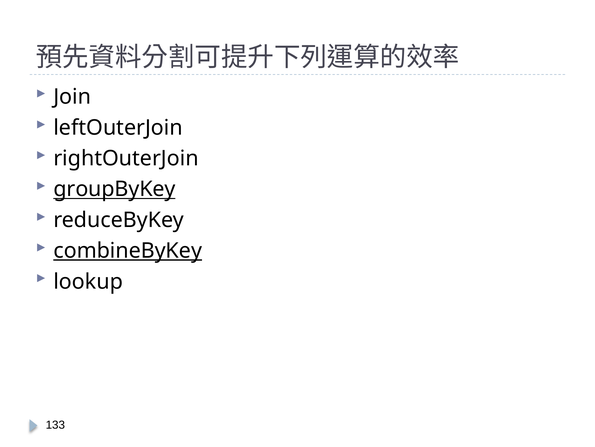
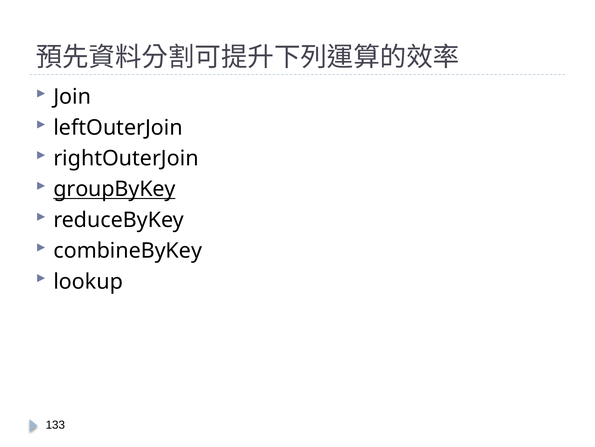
combineByKey underline: present -> none
